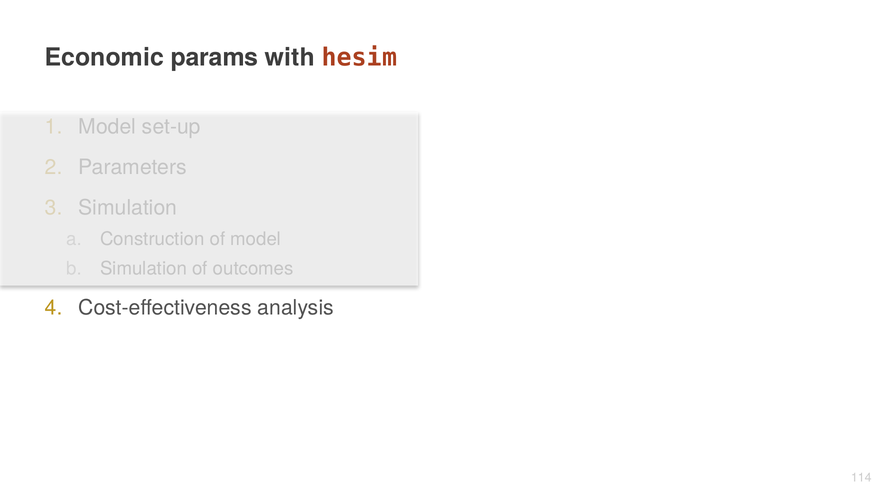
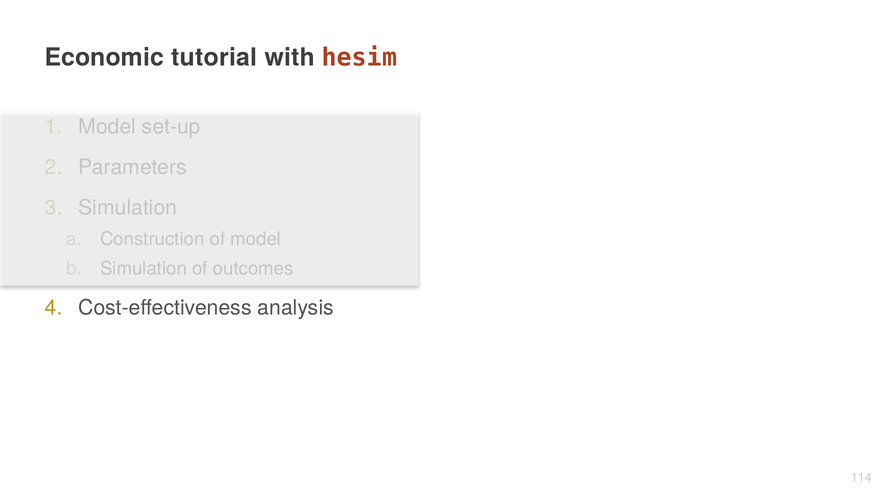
params: params -> tutorial
